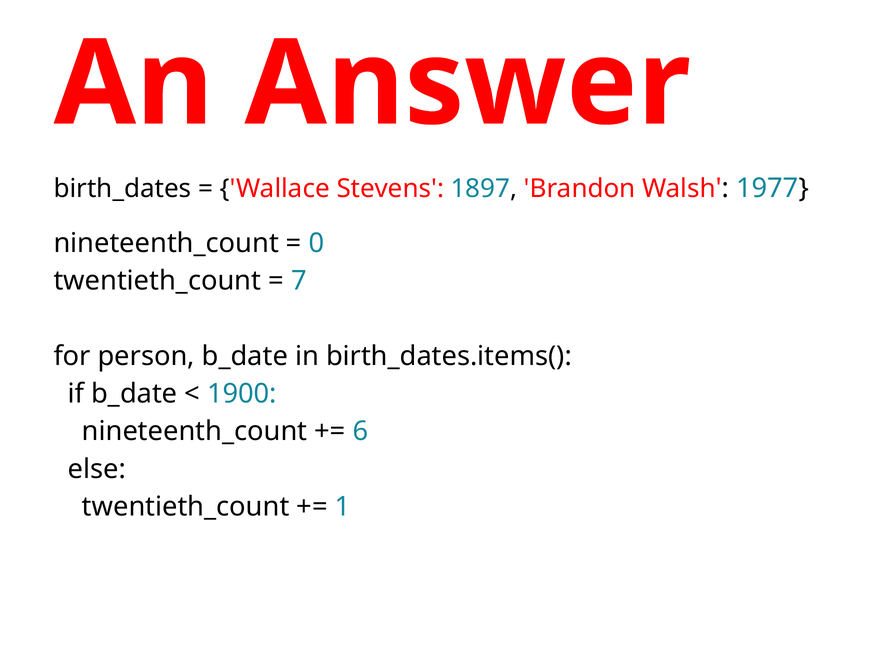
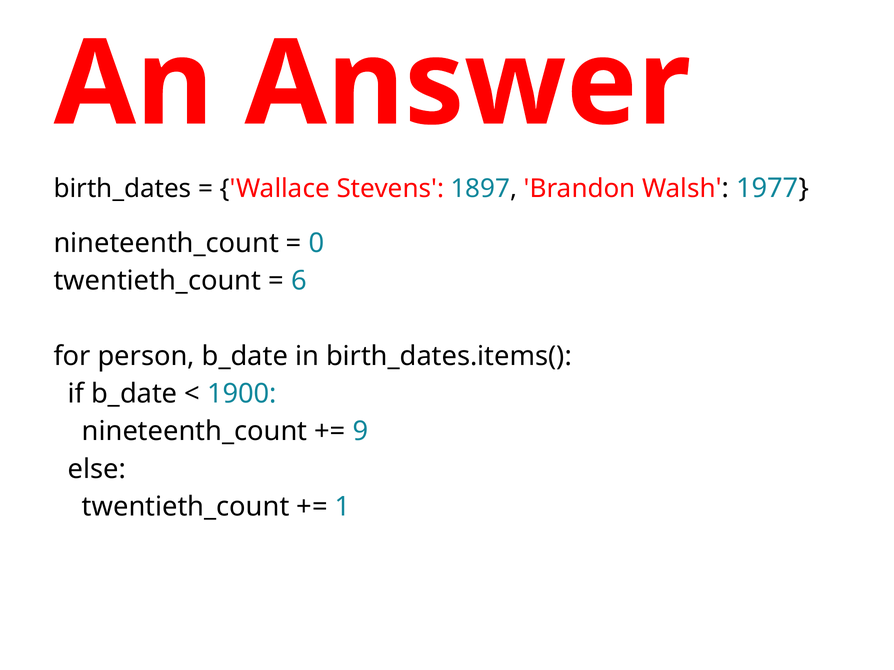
7: 7 -> 6
6: 6 -> 9
